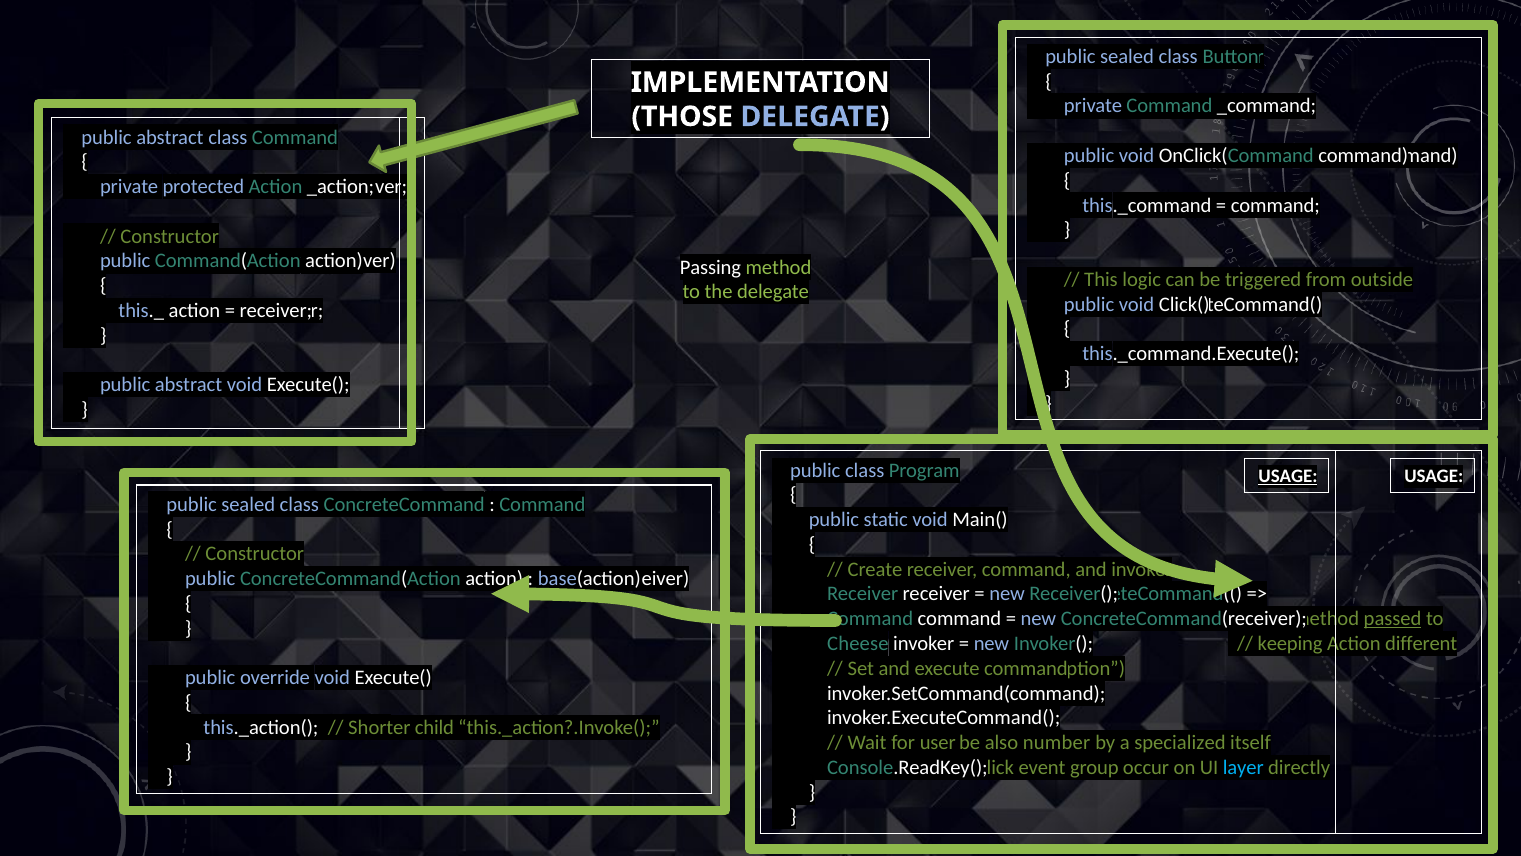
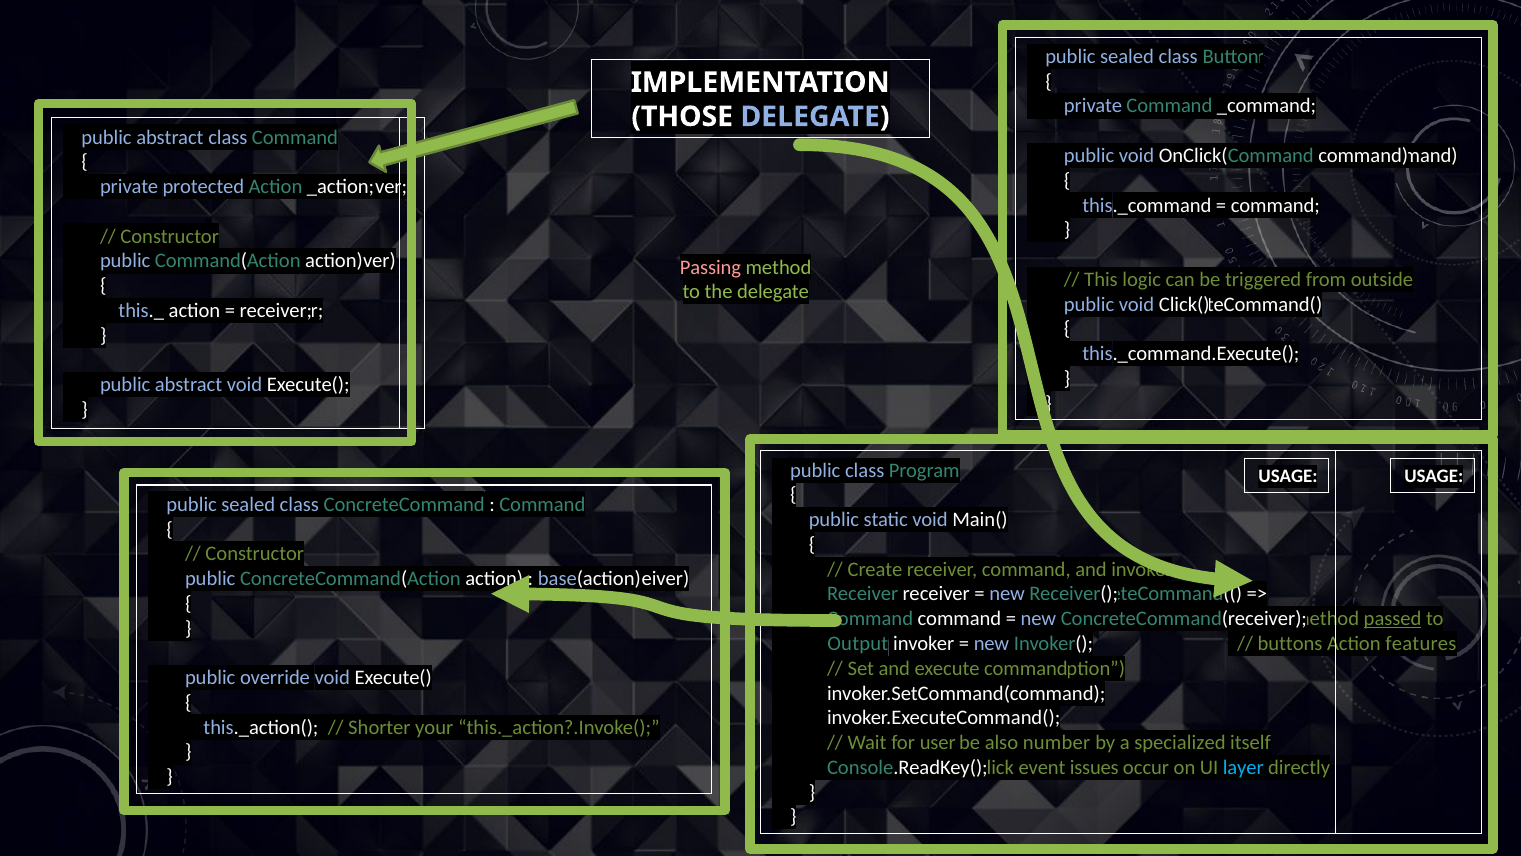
Passing colour: white -> pink
USAGE at (1288, 476) underline: present -> none
Cheese: Cheese -> Output
keeping: keeping -> buttons
different: different -> features
child: child -> your
group: group -> issues
